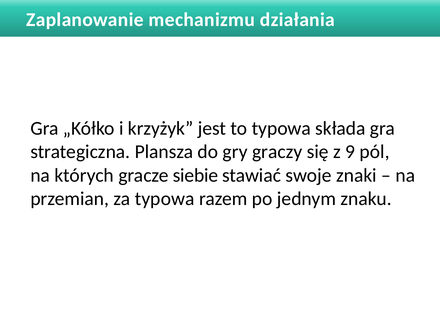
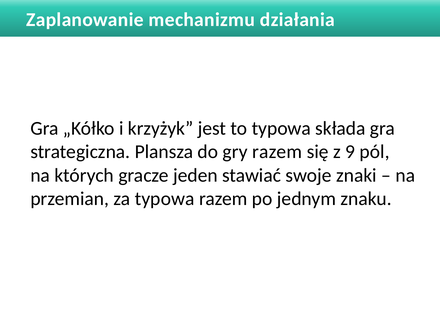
gry graczy: graczy -> razem
siebie: siebie -> jeden
